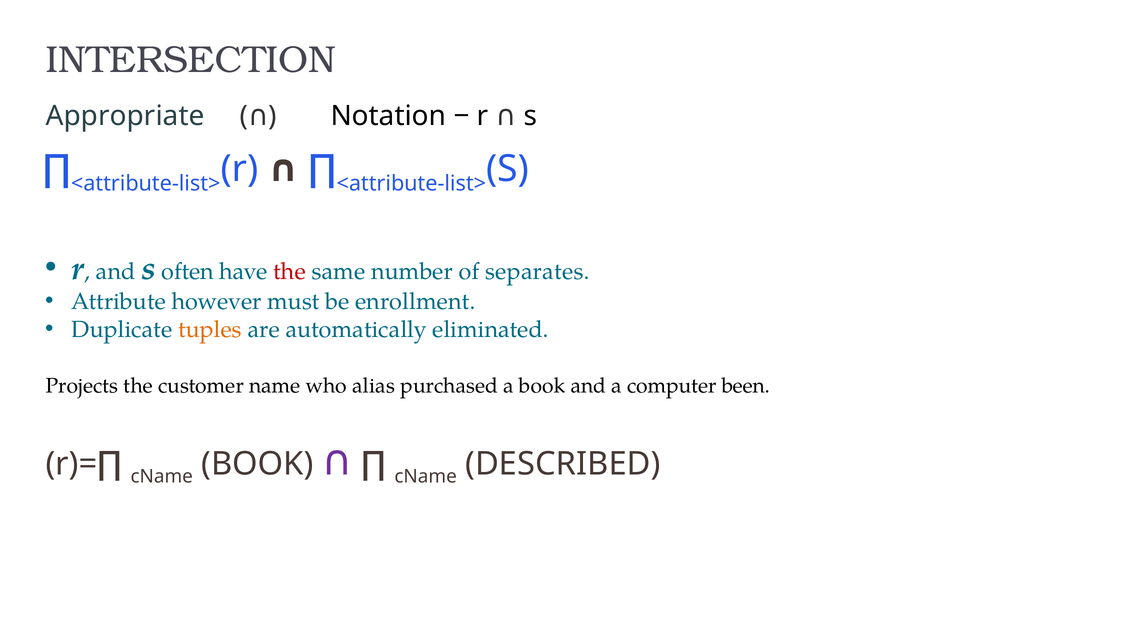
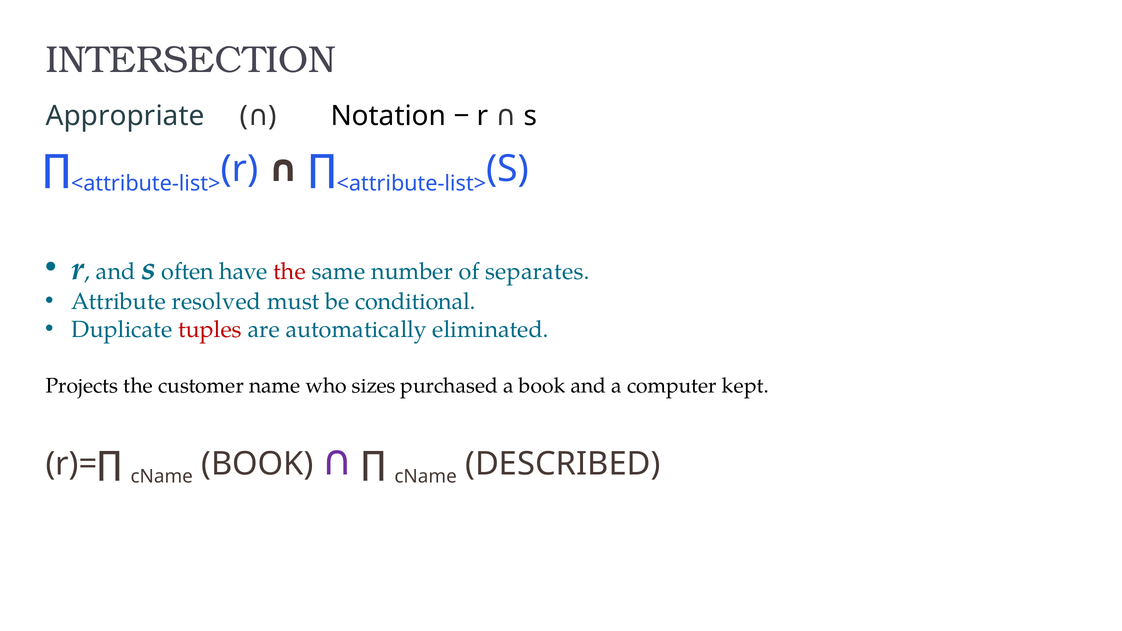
however: however -> resolved
enrollment: enrollment -> conditional
tuples colour: orange -> red
alias: alias -> sizes
been: been -> kept
